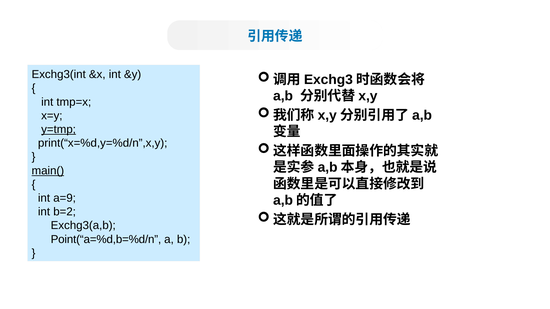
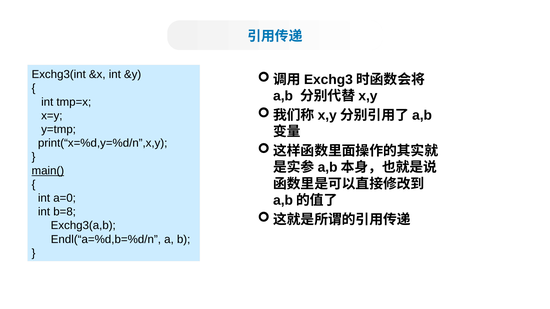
y=tmp underline: present -> none
a=9: a=9 -> a=0
b=2: b=2 -> b=8
Point(“a=%d,b=%d/n: Point(“a=%d,b=%d/n -> Endl(“a=%d,b=%d/n
